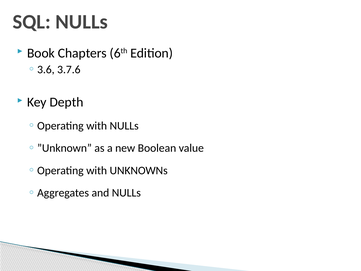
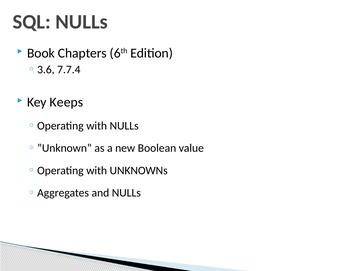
3.7.6: 3.7.6 -> 7.7.4
Depth: Depth -> Keeps
